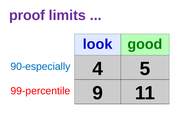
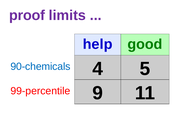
look: look -> help
90-especially: 90-especially -> 90-chemicals
